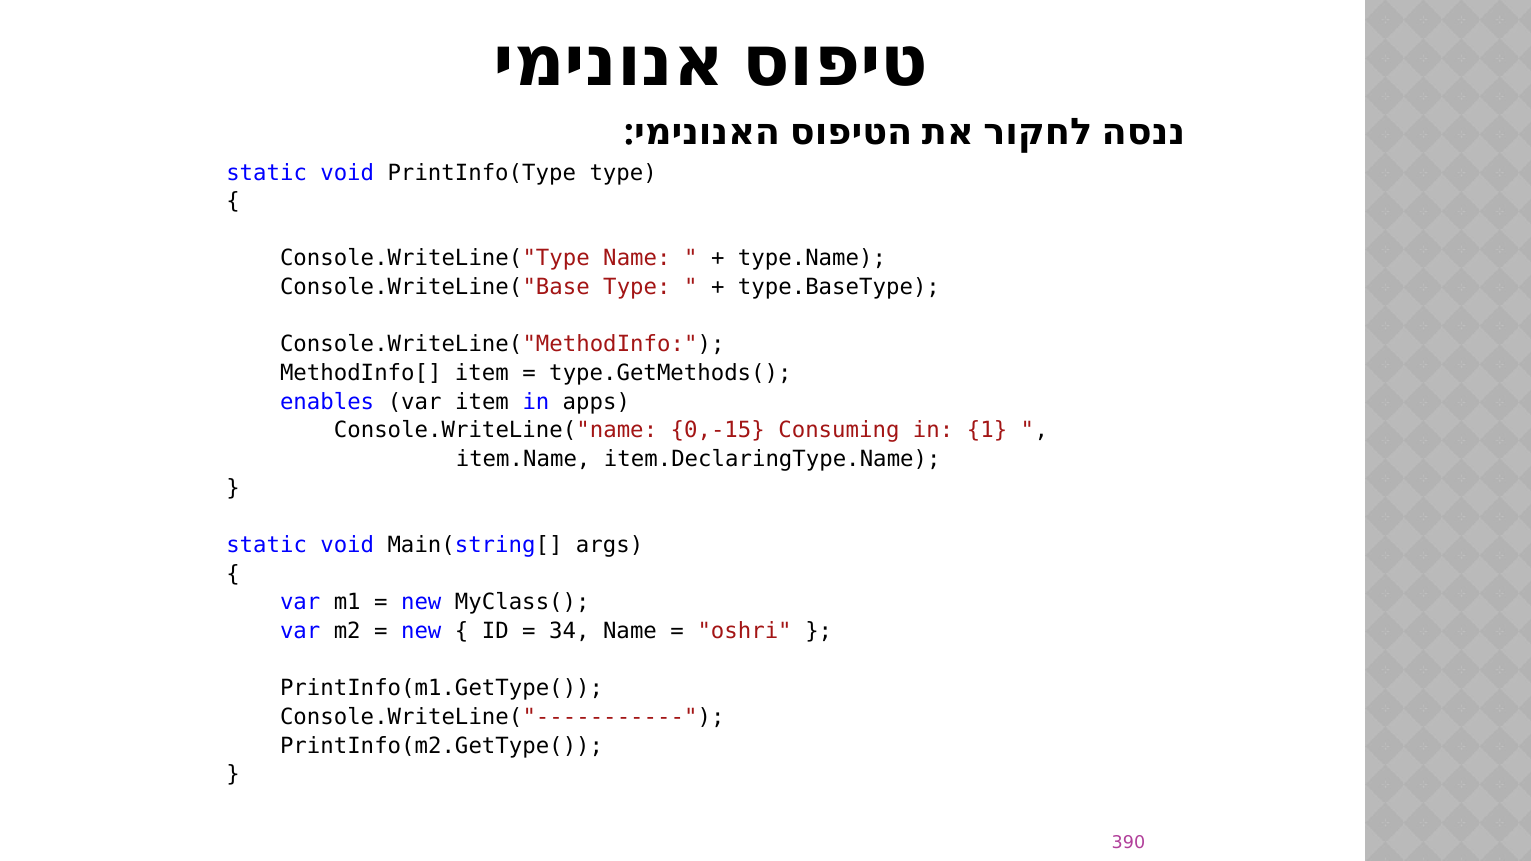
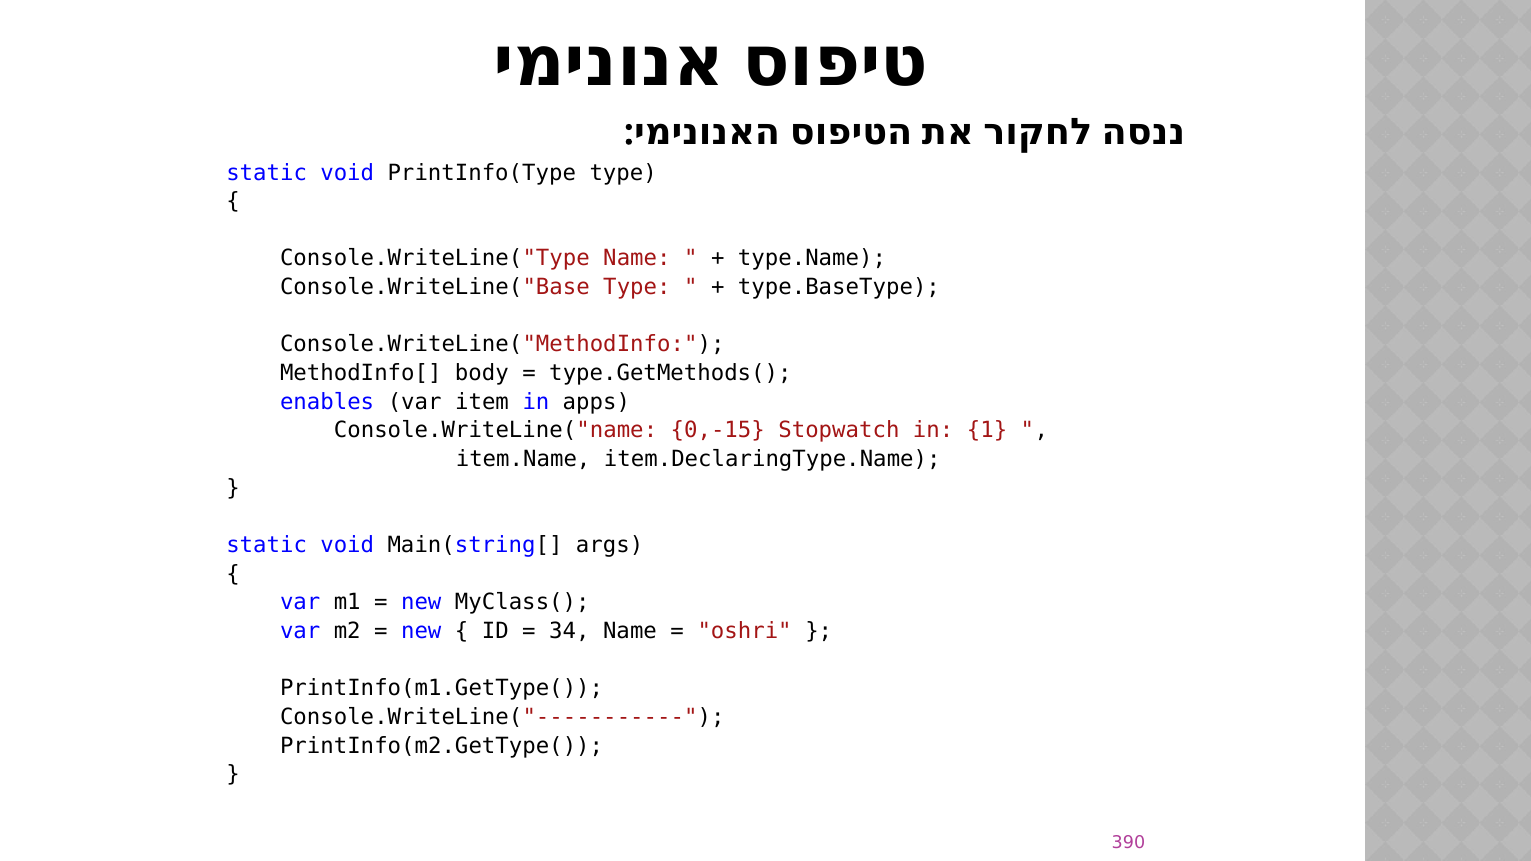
MethodInfo[ item: item -> body
Consuming: Consuming -> Stopwatch
